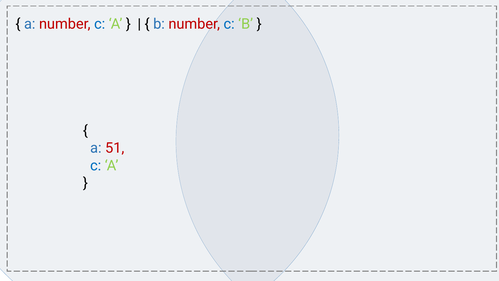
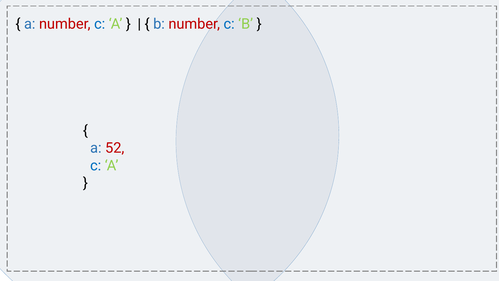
51: 51 -> 52
